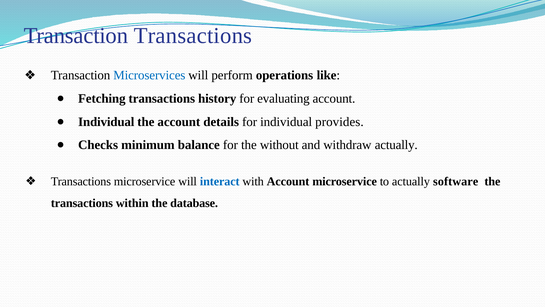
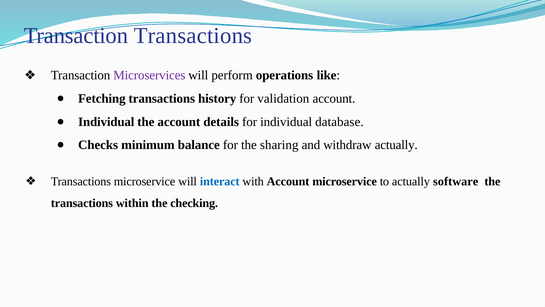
Microservices colour: blue -> purple
evaluating: evaluating -> validation
provides: provides -> database
without: without -> sharing
database: database -> checking
